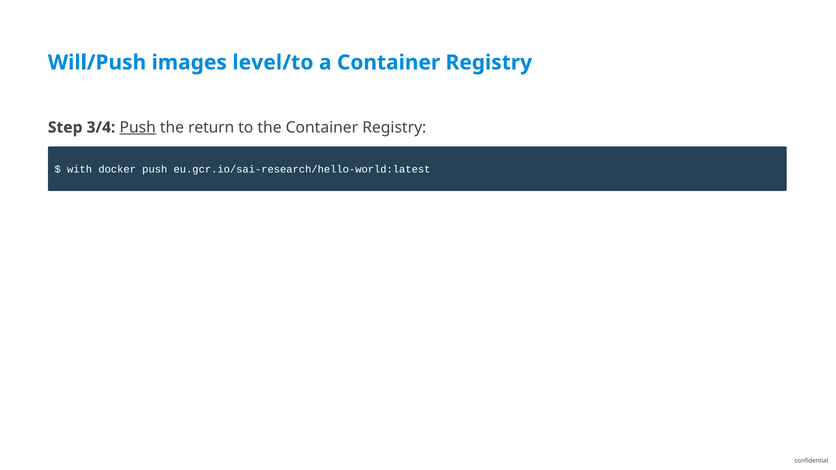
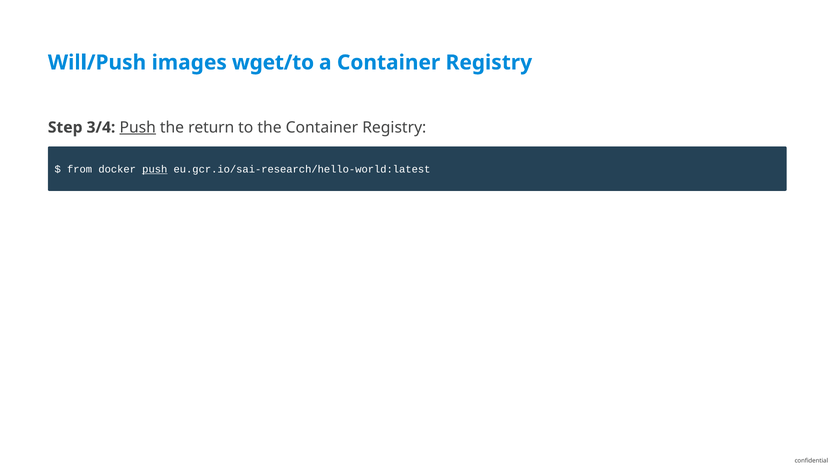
level/to: level/to -> wget/to
with: with -> from
push at (155, 169) underline: none -> present
